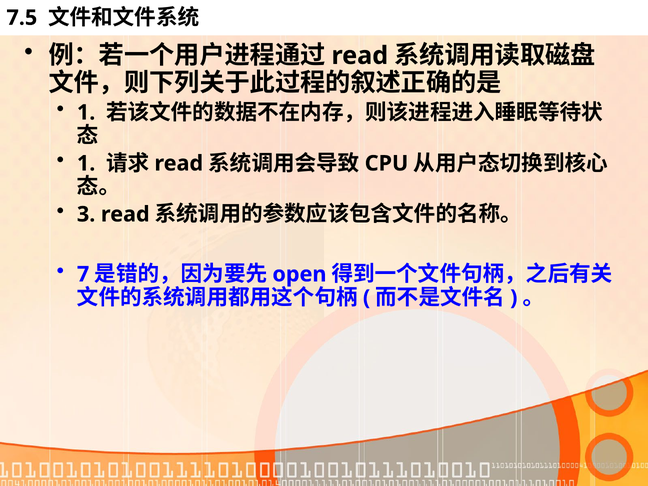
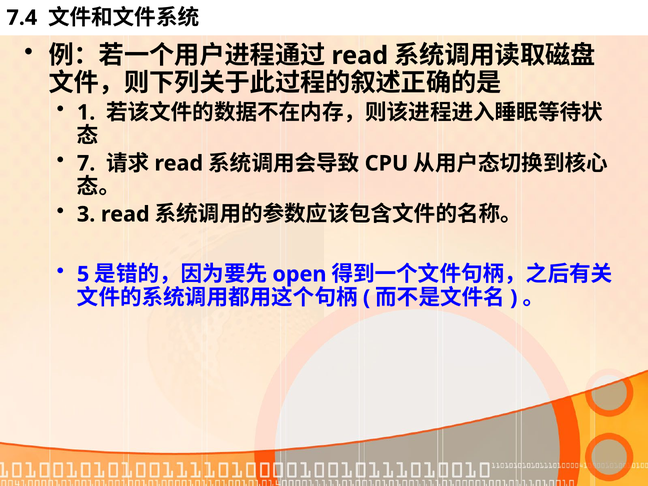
7.5: 7.5 -> 7.4
1 at (86, 163): 1 -> 7
7: 7 -> 5
